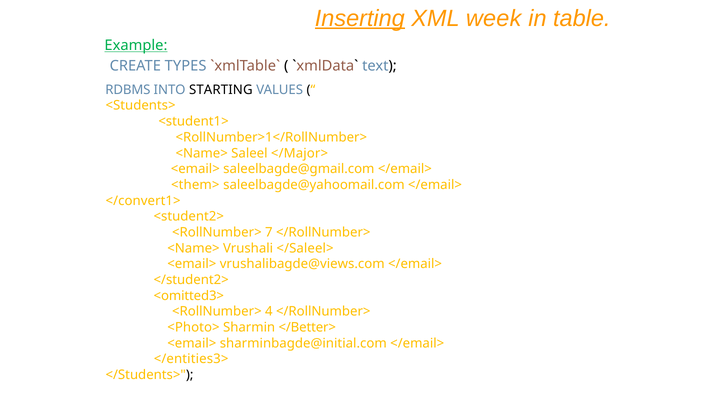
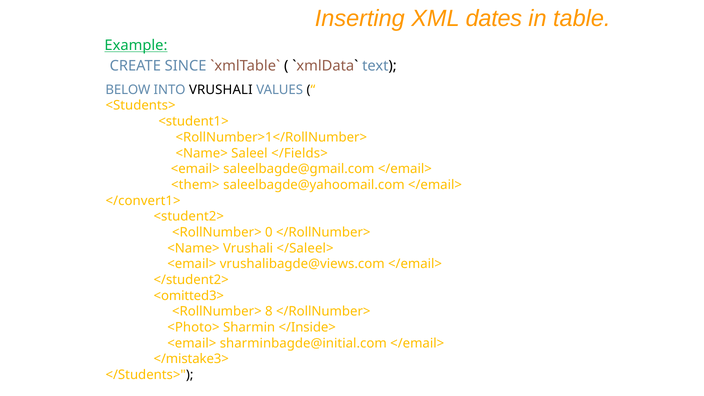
Inserting underline: present -> none
week: week -> dates
TYPES: TYPES -> SINCE
RDBMS: RDBMS -> BELOW
INTO STARTING: STARTING -> VRUSHALI
</Major>: </Major> -> </Fields>
7: 7 -> 0
4: 4 -> 8
</Better>: </Better> -> </Inside>
</entities3>: </entities3> -> </mistake3>
